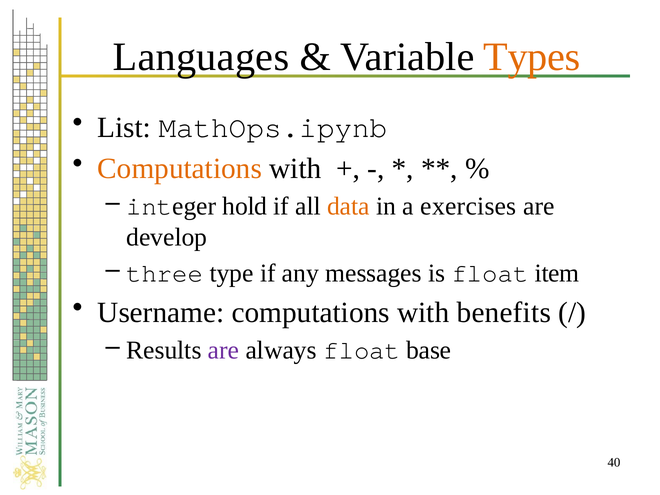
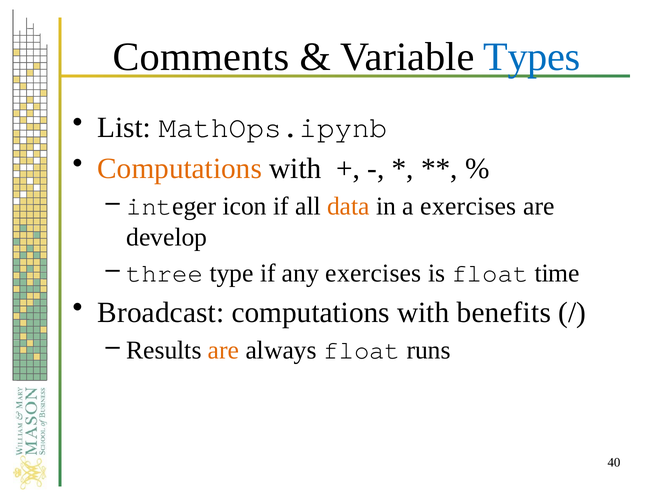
Languages: Languages -> Comments
Types colour: orange -> blue
hold: hold -> icon
any messages: messages -> exercises
item: item -> time
Username: Username -> Broadcast
are at (224, 350) colour: purple -> orange
base: base -> runs
